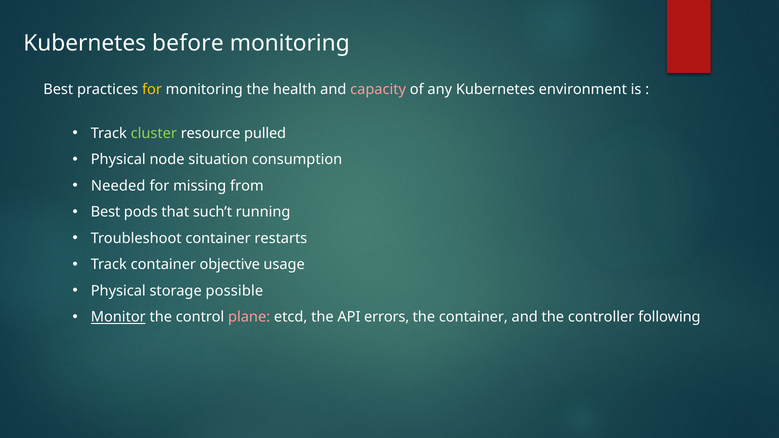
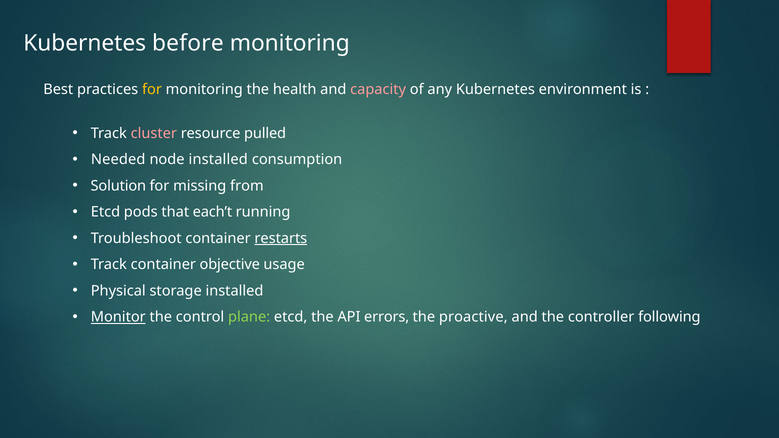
cluster colour: light green -> pink
Physical at (118, 160): Physical -> Needed
node situation: situation -> installed
Needed: Needed -> Solution
Best at (106, 212): Best -> Etcd
such’t: such’t -> each’t
restarts underline: none -> present
storage possible: possible -> installed
plane colour: pink -> light green
the container: container -> proactive
